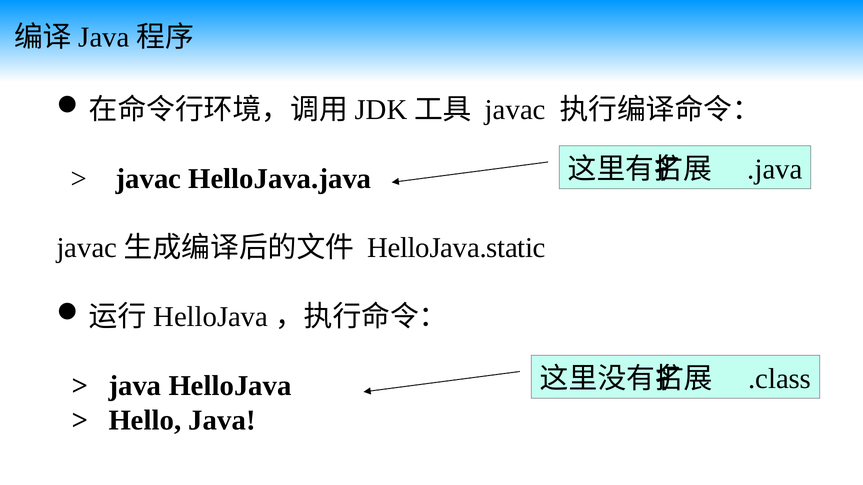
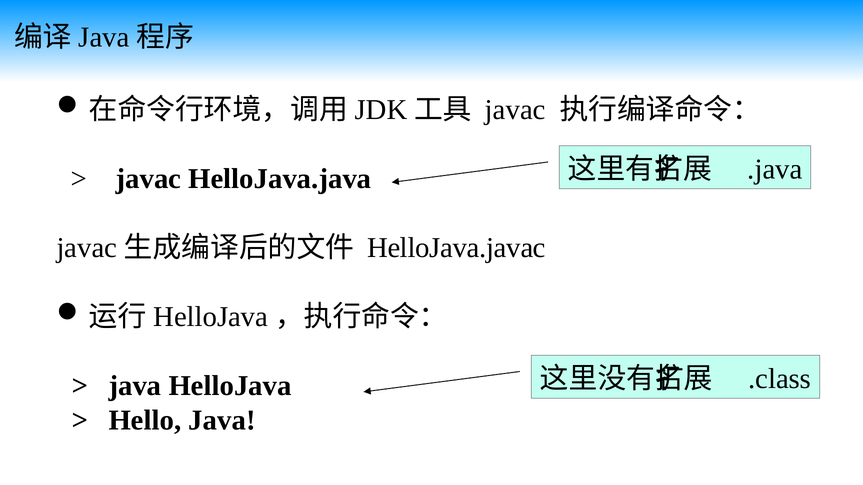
HelloJava.static: HelloJava.static -> HelloJava.javac
